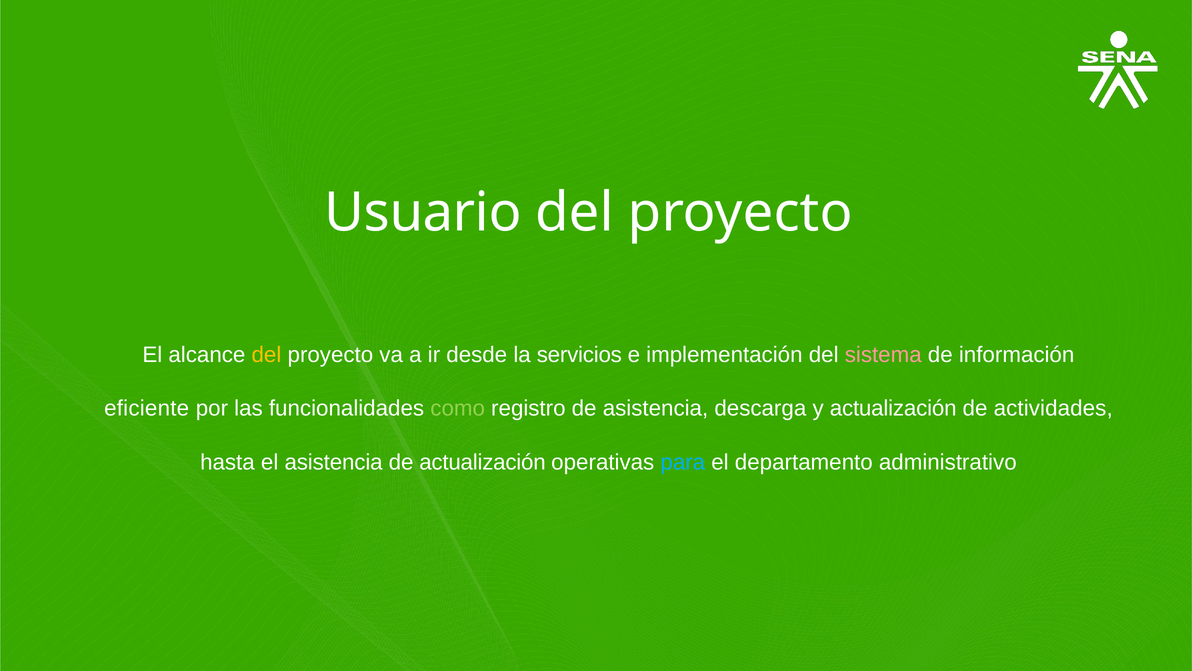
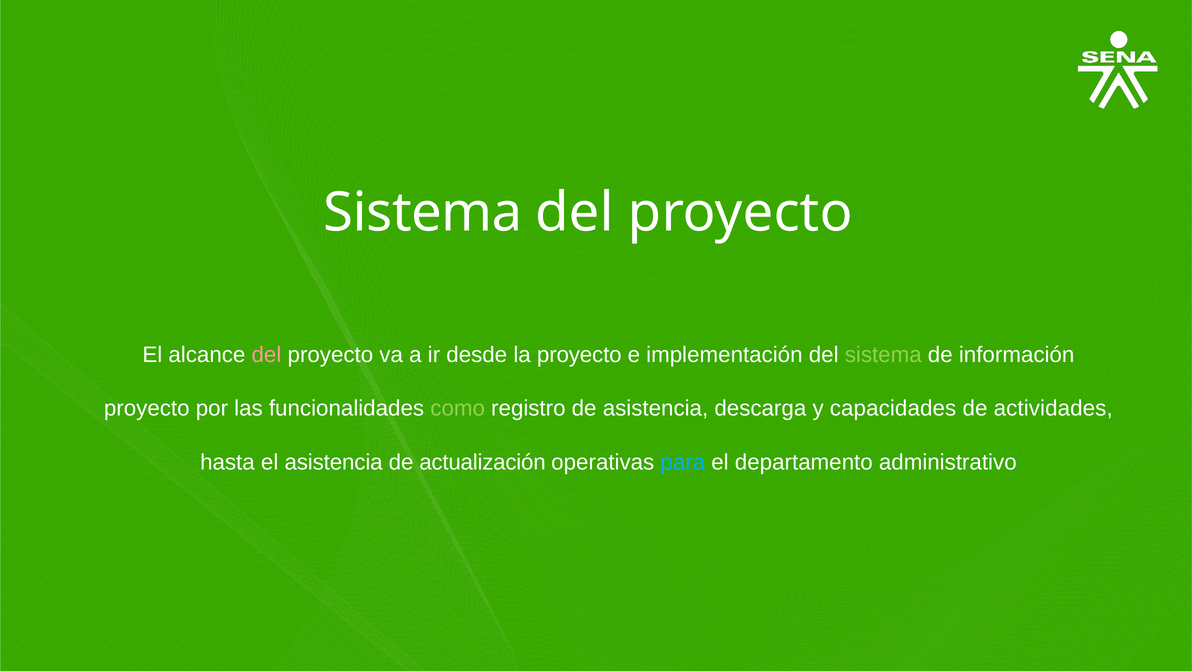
Usuario at (423, 212): Usuario -> Sistema
del at (266, 355) colour: yellow -> pink
la servicios: servicios -> proyecto
sistema at (883, 355) colour: pink -> light green
eficiente at (147, 408): eficiente -> proyecto
y actualización: actualización -> capacidades
